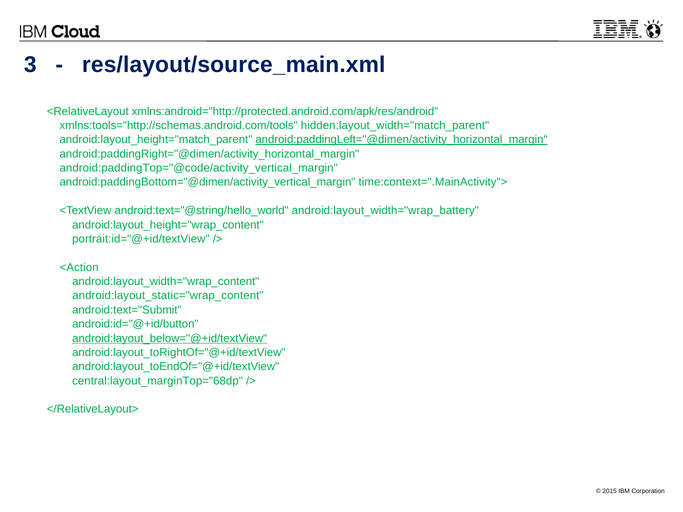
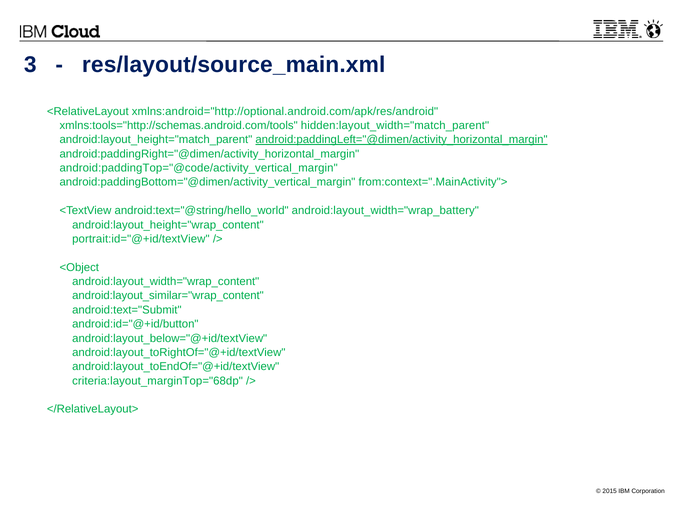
xmlns:android="http://protected.android.com/apk/res/android: xmlns:android="http://protected.android.com/apk/res/android -> xmlns:android="http://optional.android.com/apk/res/android
time:context=".MainActivity">: time:context=".MainActivity"> -> from:context=".MainActivity">
<Action: <Action -> <Object
android:layout_static="wrap_content: android:layout_static="wrap_content -> android:layout_similar="wrap_content
android:layout_below="@+id/textView underline: present -> none
central:layout_marginTop="68dp: central:layout_marginTop="68dp -> criteria:layout_marginTop="68dp
